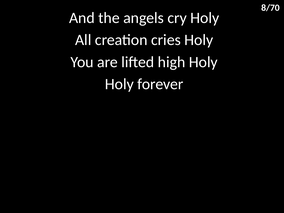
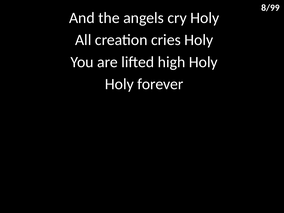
8/70: 8/70 -> 8/99
